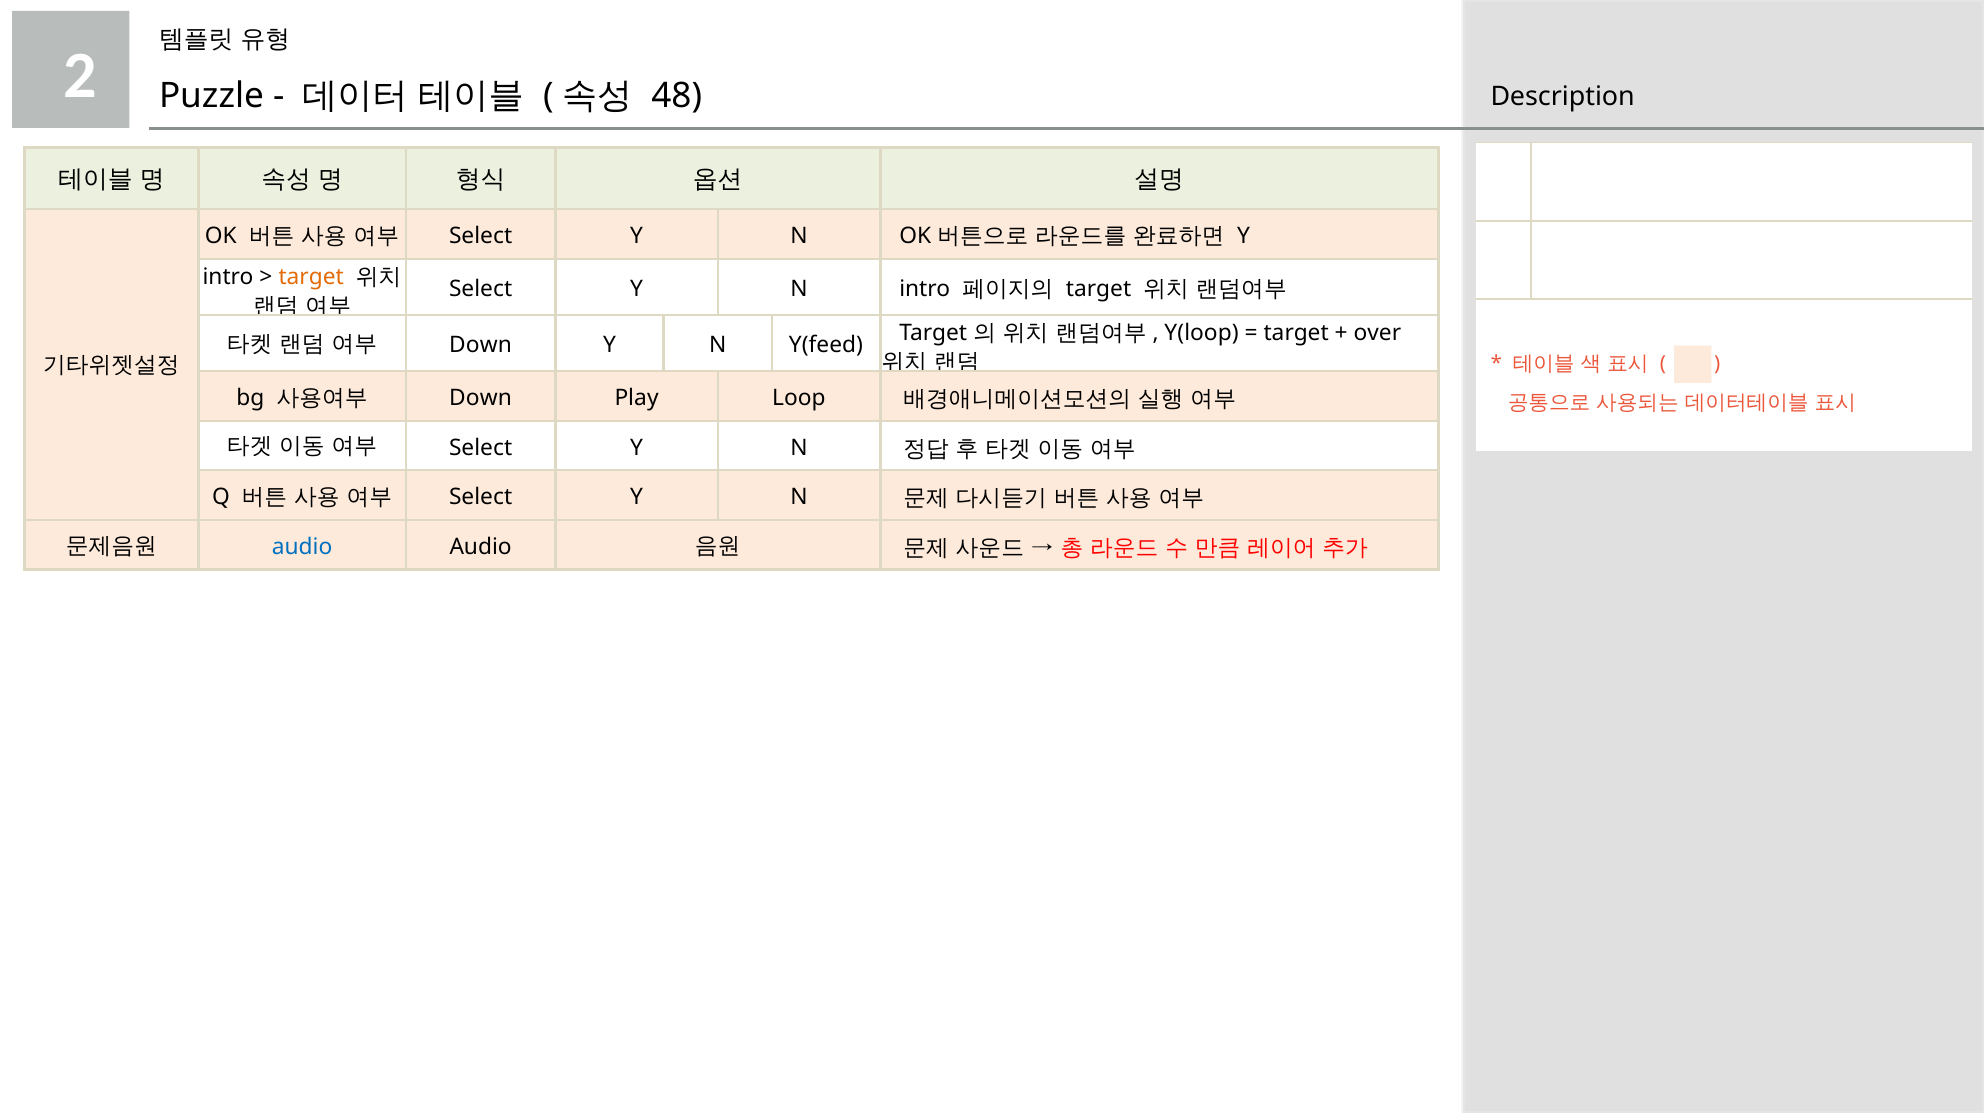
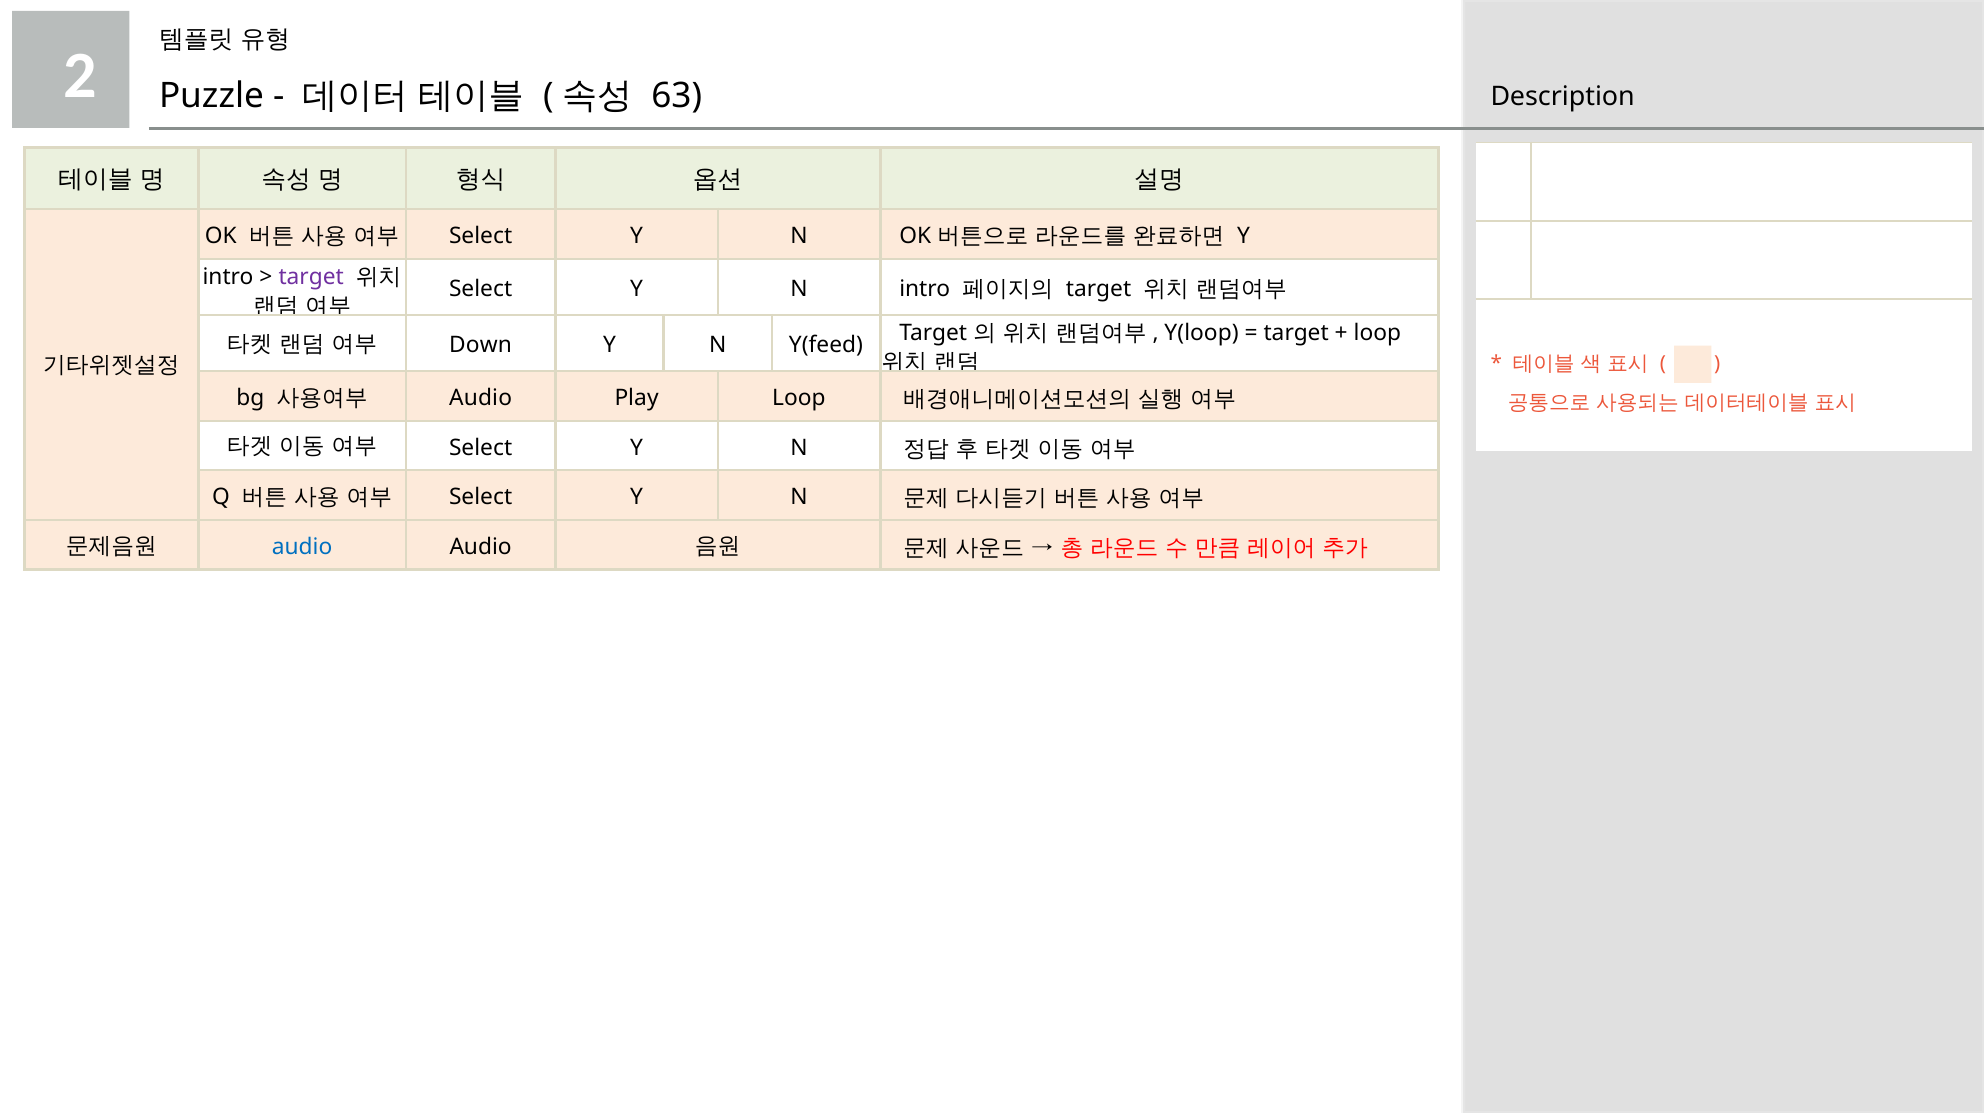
48: 48 -> 63
target at (311, 277) colour: orange -> purple
over at (1377, 333): over -> loop
Down at (481, 398): Down -> Audio
